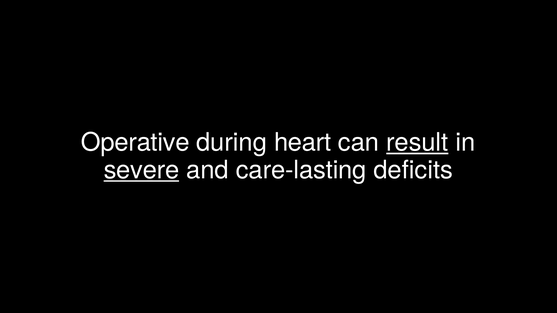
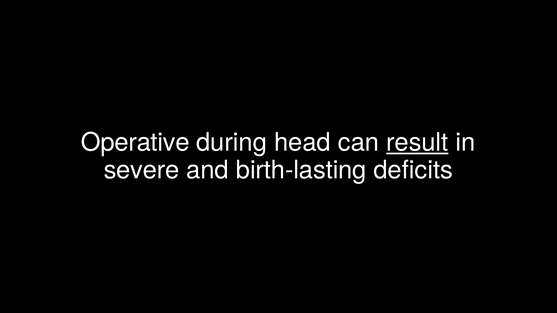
heart: heart -> head
severe underline: present -> none
care-lasting: care-lasting -> birth-lasting
